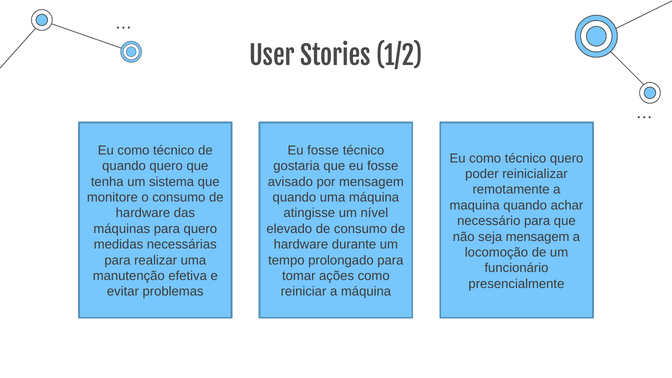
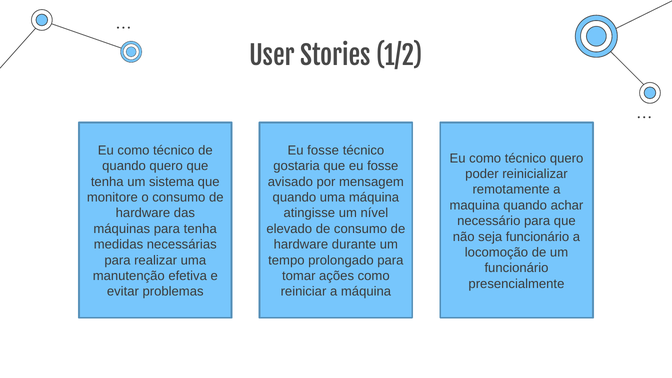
para quero: quero -> tenha
seja mensagem: mensagem -> funcionário
